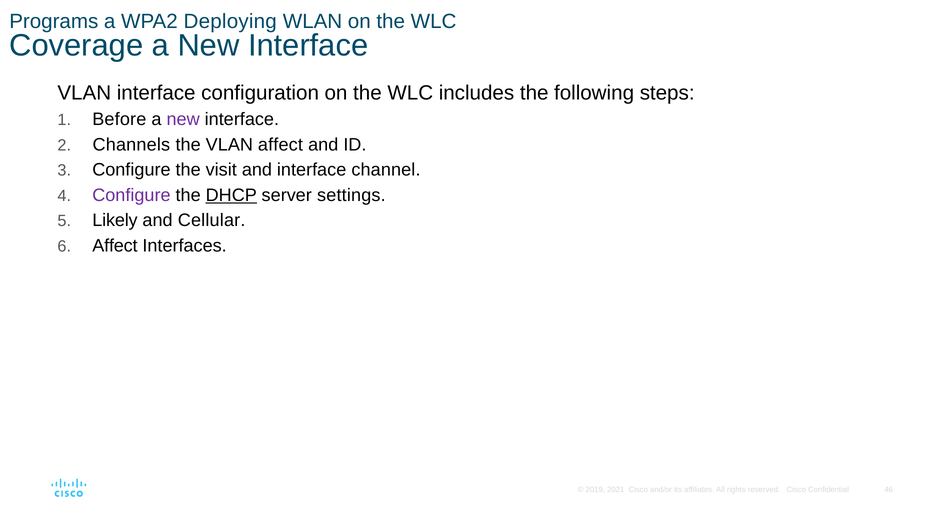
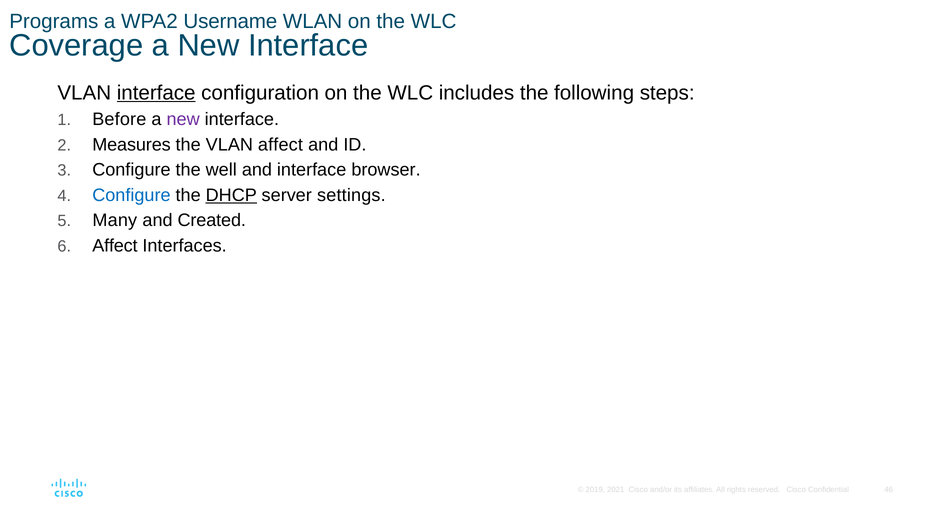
Deploying: Deploying -> Username
interface at (156, 93) underline: none -> present
Channels: Channels -> Measures
visit: visit -> well
channel: channel -> browser
Configure at (131, 195) colour: purple -> blue
Likely: Likely -> Many
Cellular: Cellular -> Created
